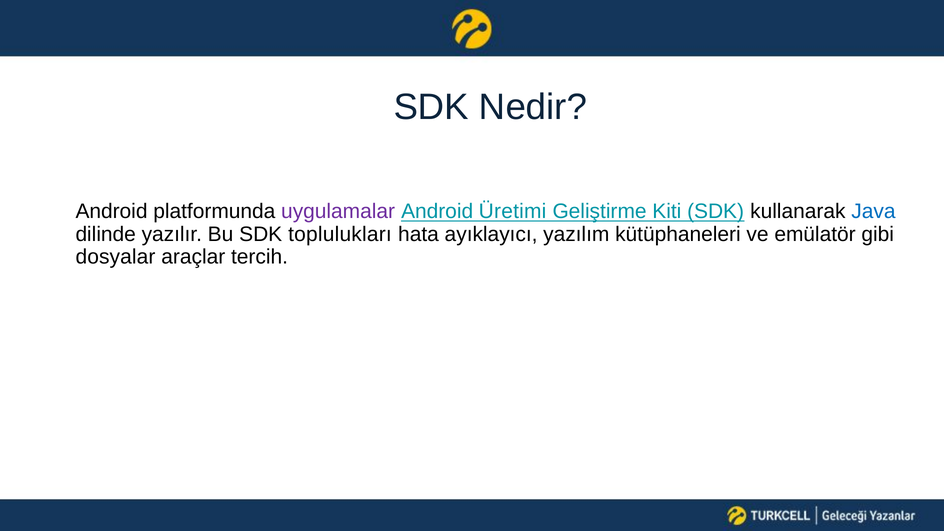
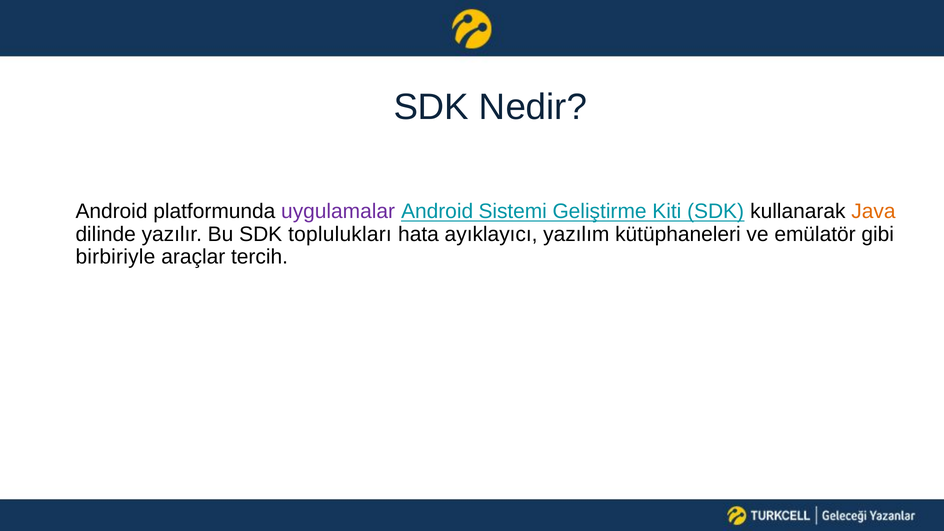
Üretimi: Üretimi -> Sistemi
Java colour: blue -> orange
dosyalar: dosyalar -> birbiriyle
